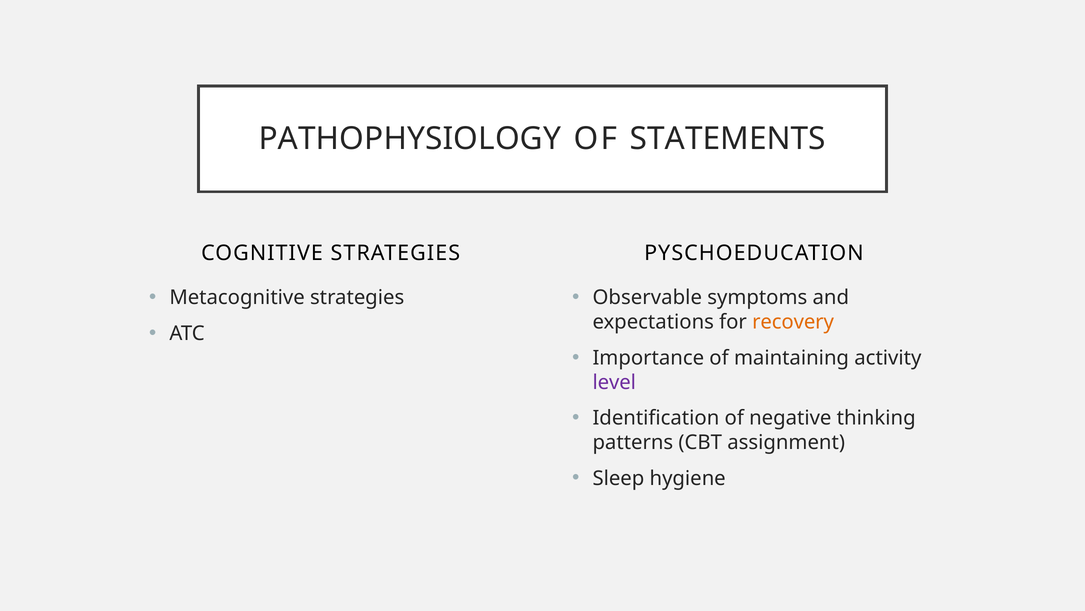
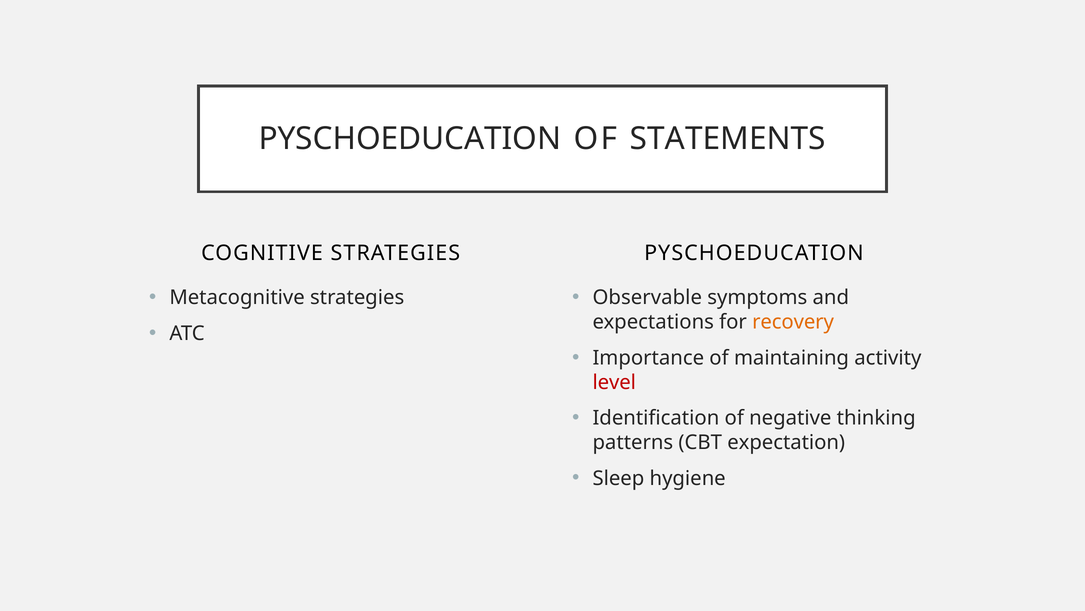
PATHOPHYSIOLOGY at (410, 139): PATHOPHYSIOLOGY -> PYSCHOEDUCATION
level colour: purple -> red
assignment: assignment -> expectation
